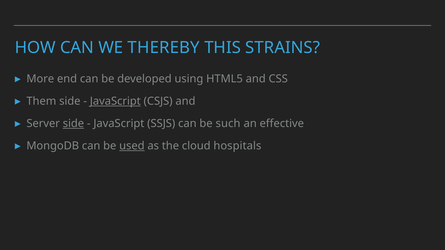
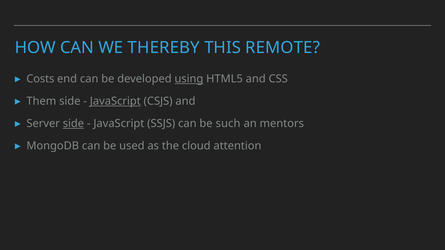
STRAINS: STRAINS -> REMOTE
More: More -> Costs
using underline: none -> present
effective: effective -> mentors
used underline: present -> none
hospitals: hospitals -> attention
